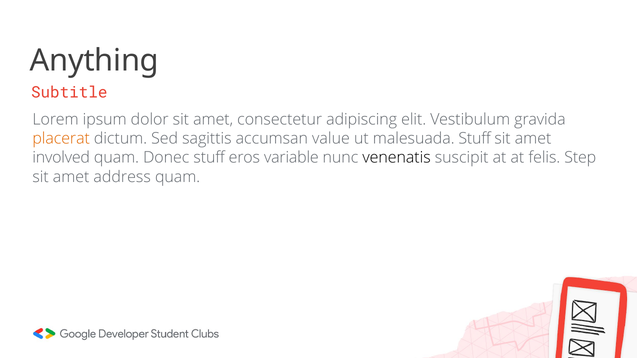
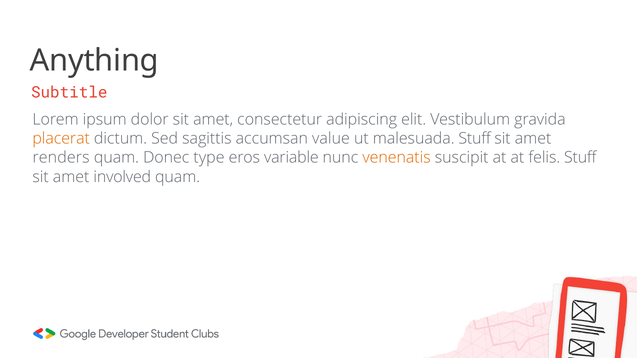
involved: involved -> renders
Donec stuff: stuff -> type
venenatis colour: black -> orange
felis Step: Step -> Stuff
address: address -> involved
